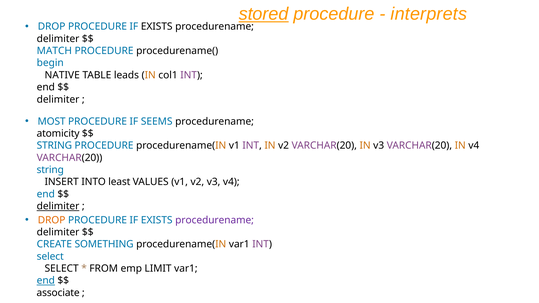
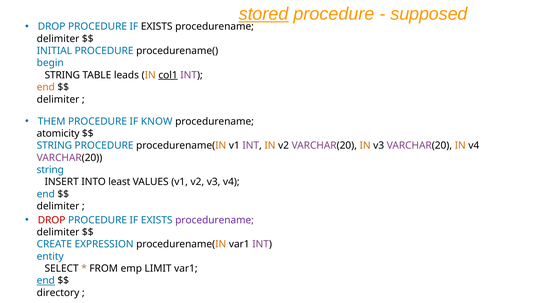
interprets: interprets -> supposed
MATCH: MATCH -> INITIAL
NATIVE at (62, 75): NATIVE -> STRING
col1 underline: none -> present
end at (46, 87) colour: black -> orange
MOST: MOST -> THEM
SEEMS: SEEMS -> KNOW
delimiter at (58, 206) underline: present -> none
DROP at (52, 220) colour: orange -> red
SOMETHING: SOMETHING -> EXPRESSION
select at (50, 257): select -> entity
associate: associate -> directory
